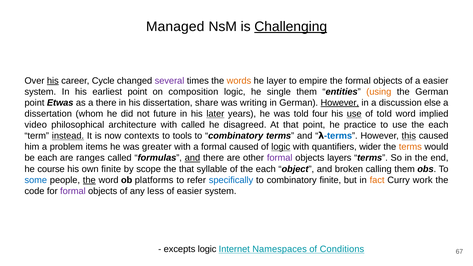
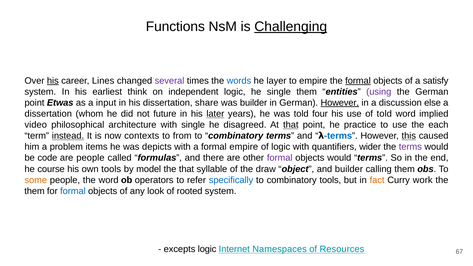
Managed: Managed -> Functions
Cycle: Cycle -> Lines
words colour: orange -> blue
formal at (358, 81) underline: none -> present
a easier: easier -> satisfy
earliest point: point -> think
composition: composition -> independent
using colour: orange -> purple
a there: there -> input
was writing: writing -> builder
use at (354, 114) underline: present -> none
with called: called -> single
that at (291, 125) underline: none -> present
tools: tools -> from
greater: greater -> depicts
formal caused: caused -> empire
logic at (281, 147) underline: present -> none
terms at (410, 147) colour: orange -> purple
be each: each -> code
are ranges: ranges -> people
and at (192, 158) underline: present -> none
objects layers: layers -> would
own finite: finite -> tools
scope: scope -> model
of the each: each -> draw
and broken: broken -> builder
some colour: blue -> orange
the at (89, 180) underline: present -> none
platforms: platforms -> operators
combinatory finite: finite -> tools
code at (34, 191): code -> them
formal at (73, 191) colour: purple -> blue
less: less -> look
of easier: easier -> rooted
Conditions: Conditions -> Resources
